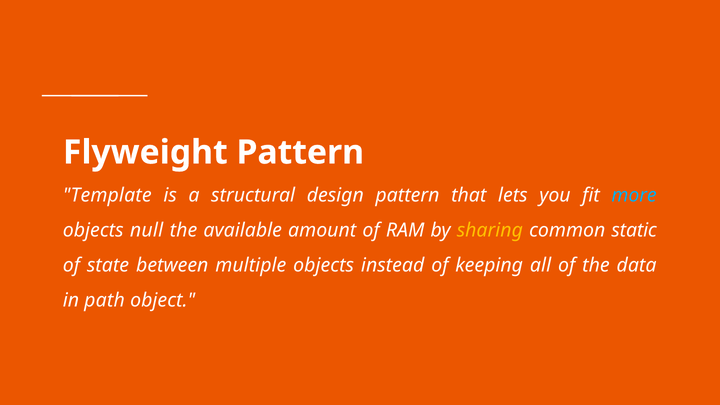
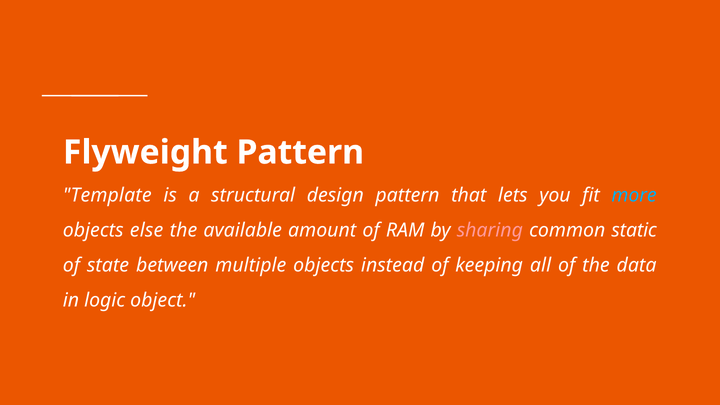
null: null -> else
sharing colour: yellow -> pink
path: path -> logic
